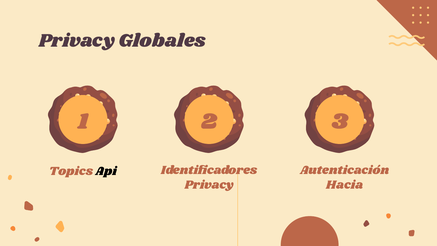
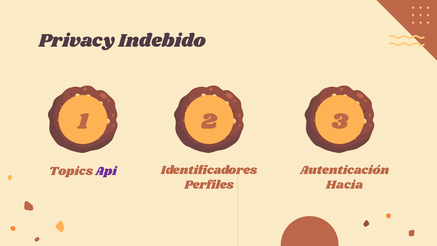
Globales: Globales -> Indebido
Api colour: black -> purple
Privacy at (209, 185): Privacy -> Perfiles
